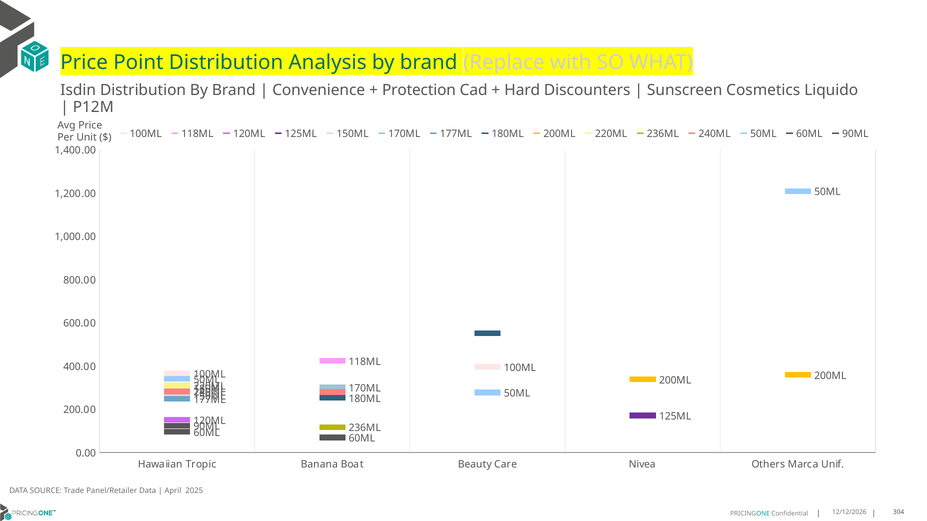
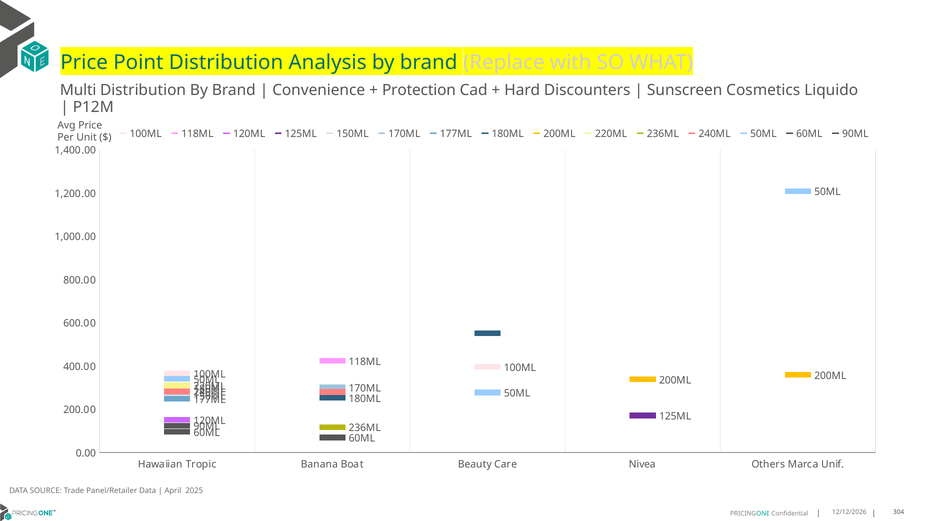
Isdin: Isdin -> Multi
